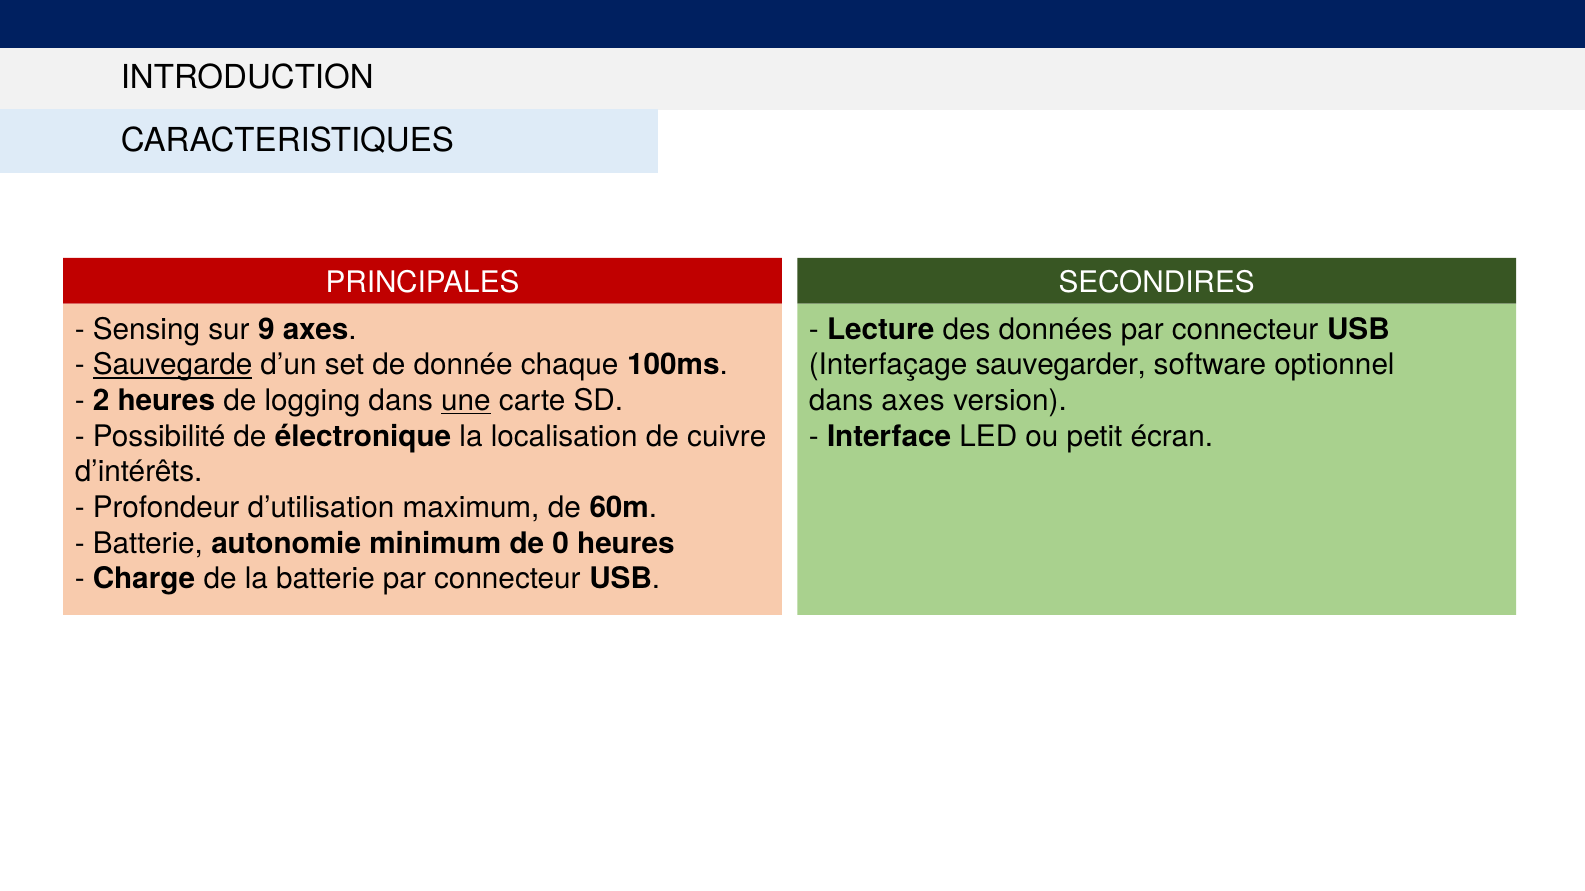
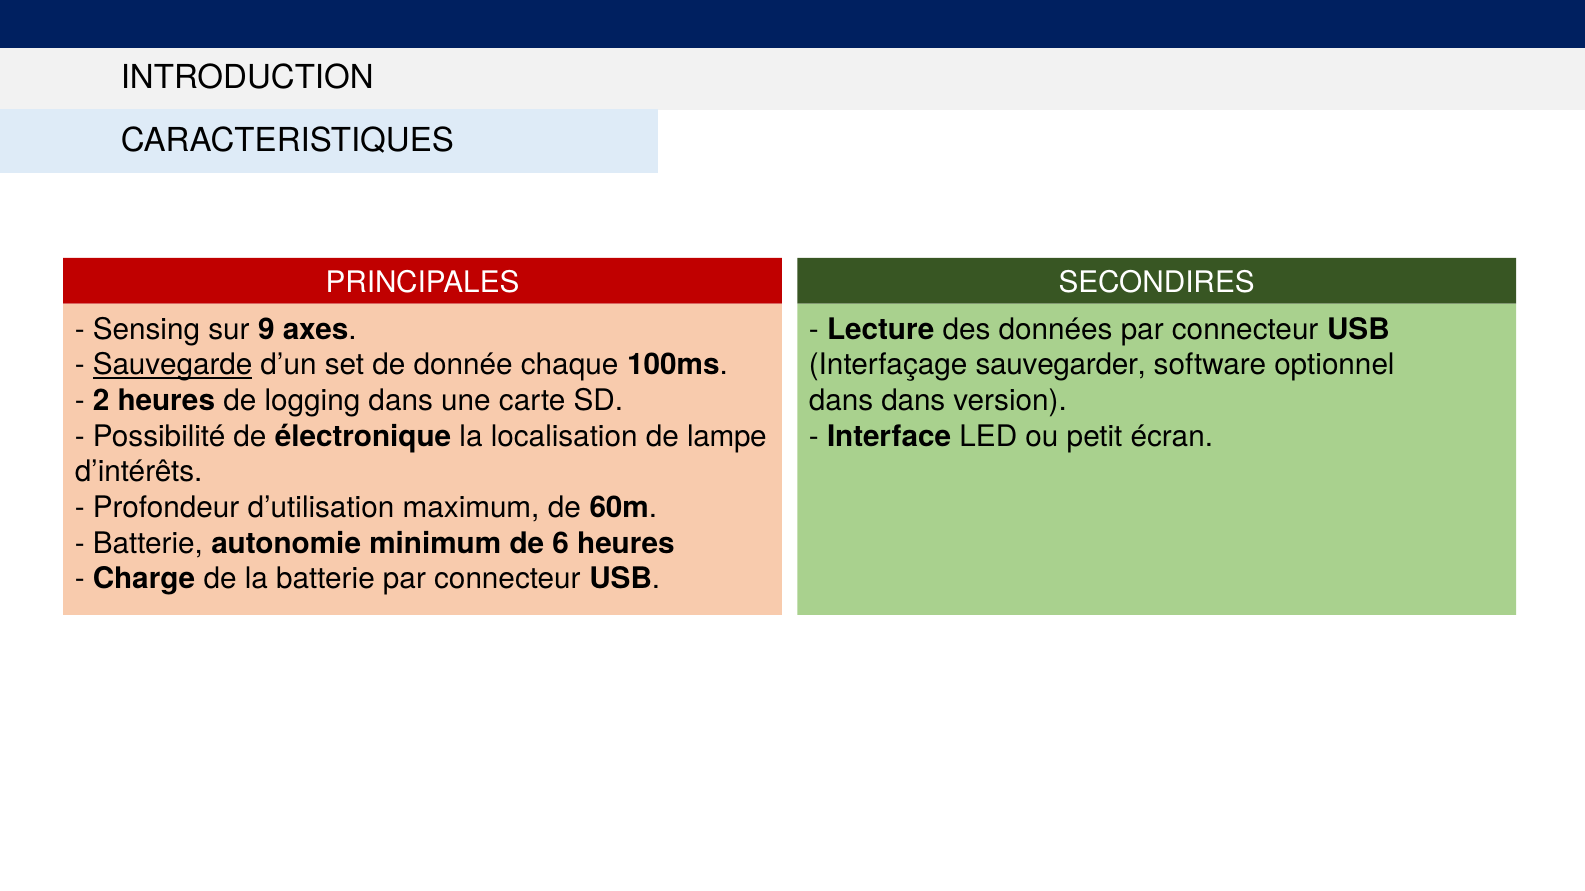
une underline: present -> none
dans axes: axes -> dans
cuivre: cuivre -> lampe
0: 0 -> 6
